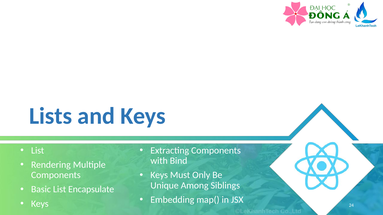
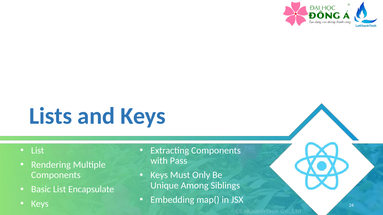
Bind: Bind -> Pass
